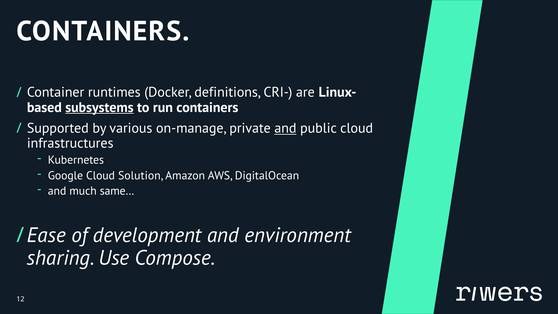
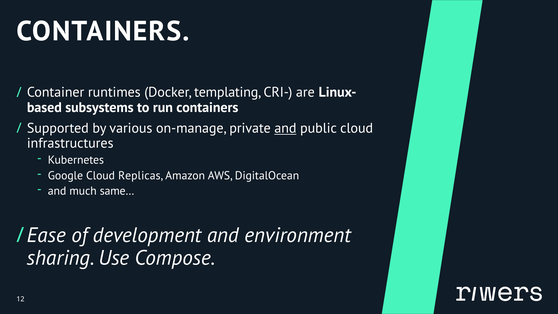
definitions: definitions -> templating
subsystems underline: present -> none
Solution: Solution -> Replicas
